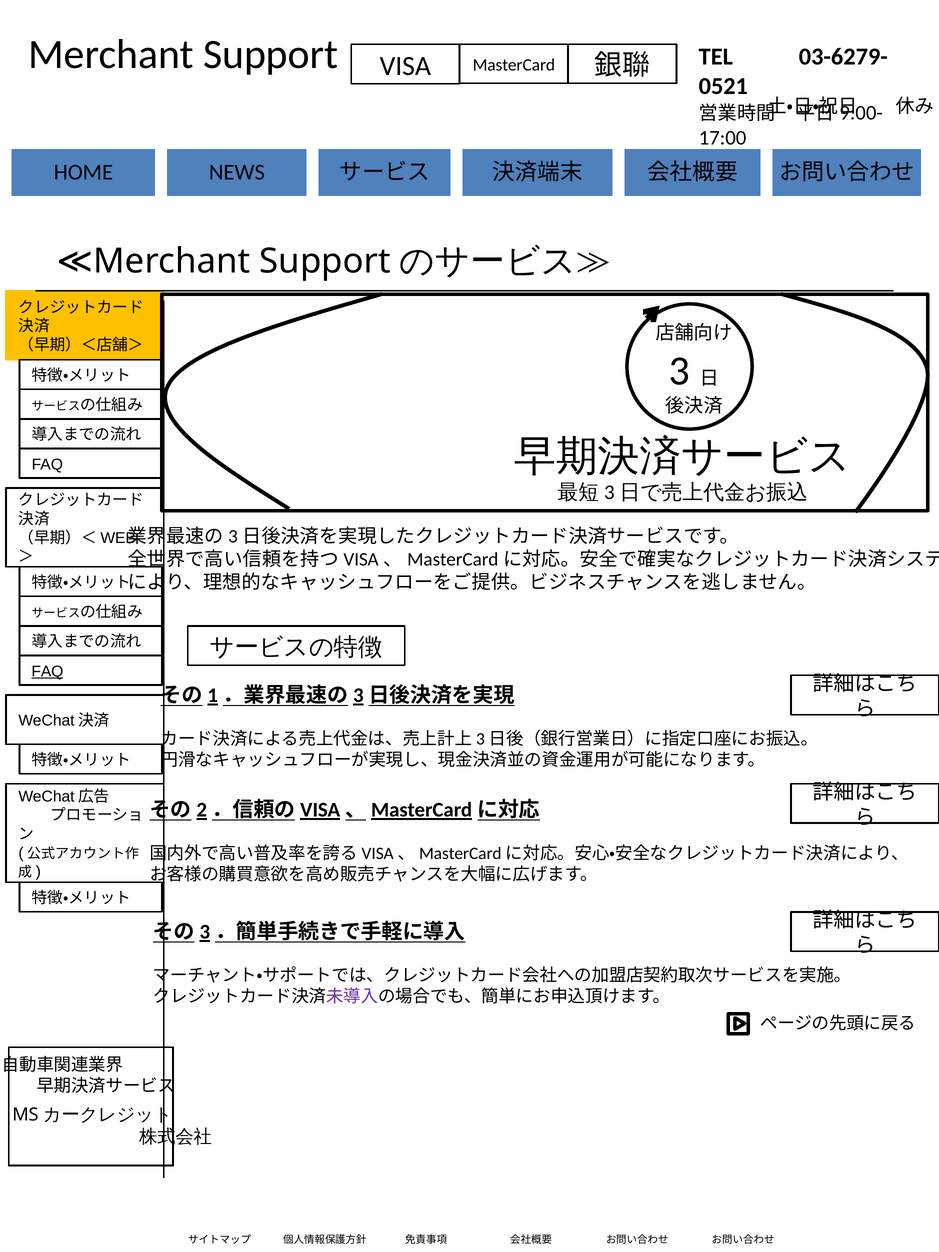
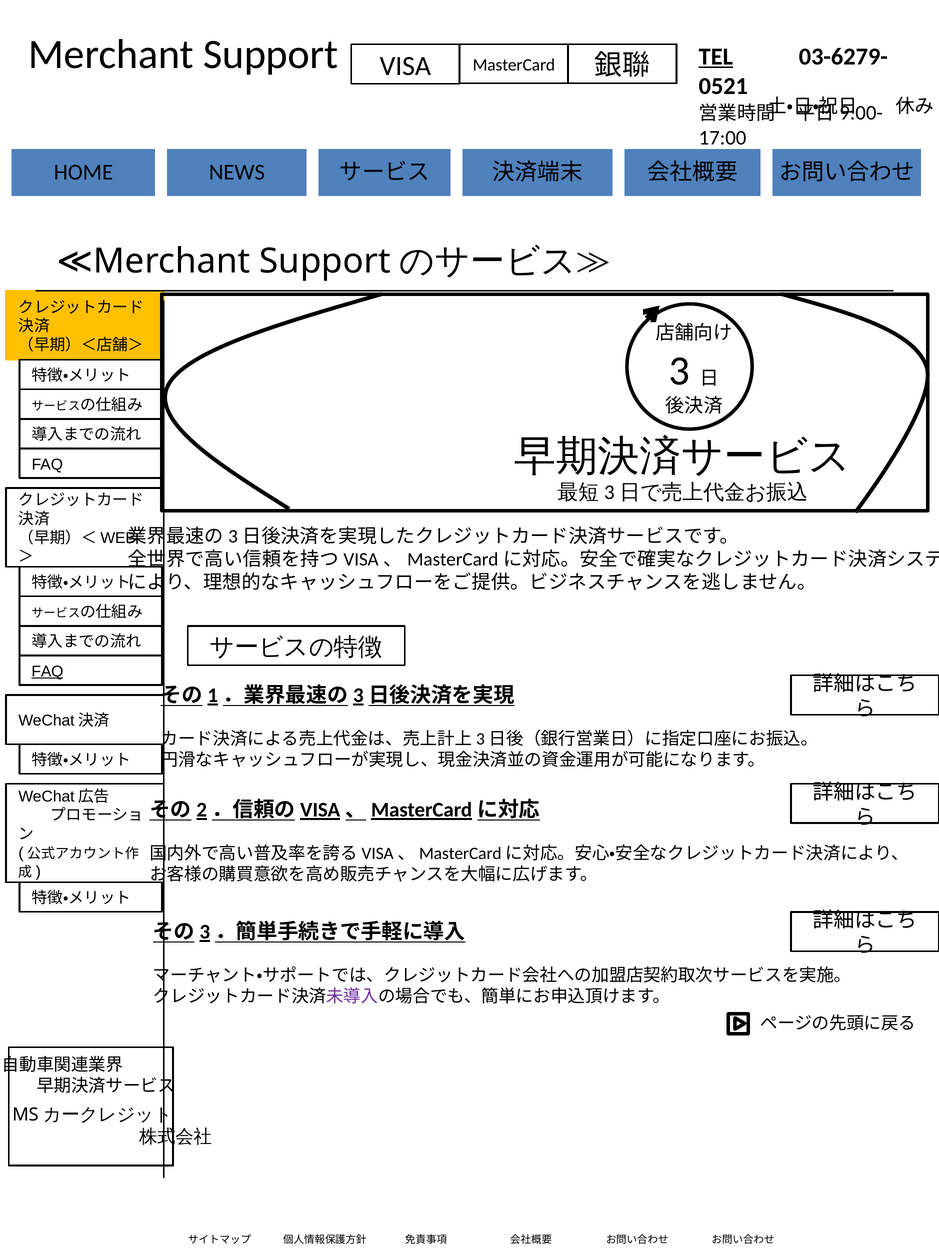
TEL underline: none -> present
